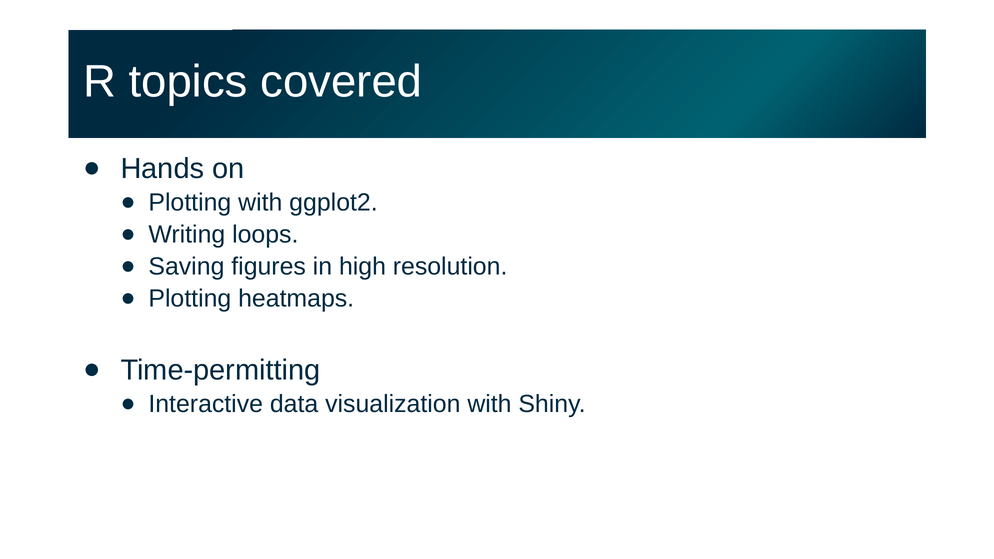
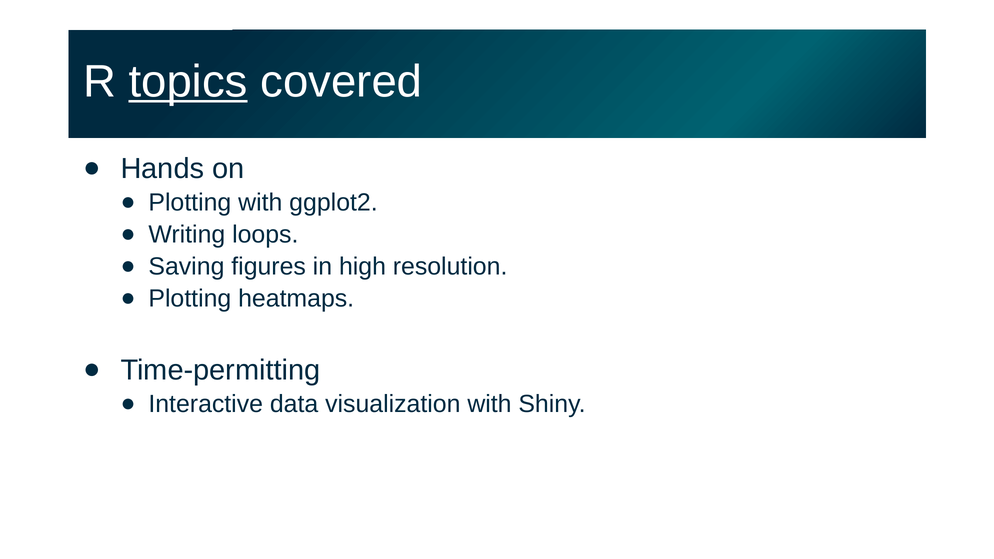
topics underline: none -> present
